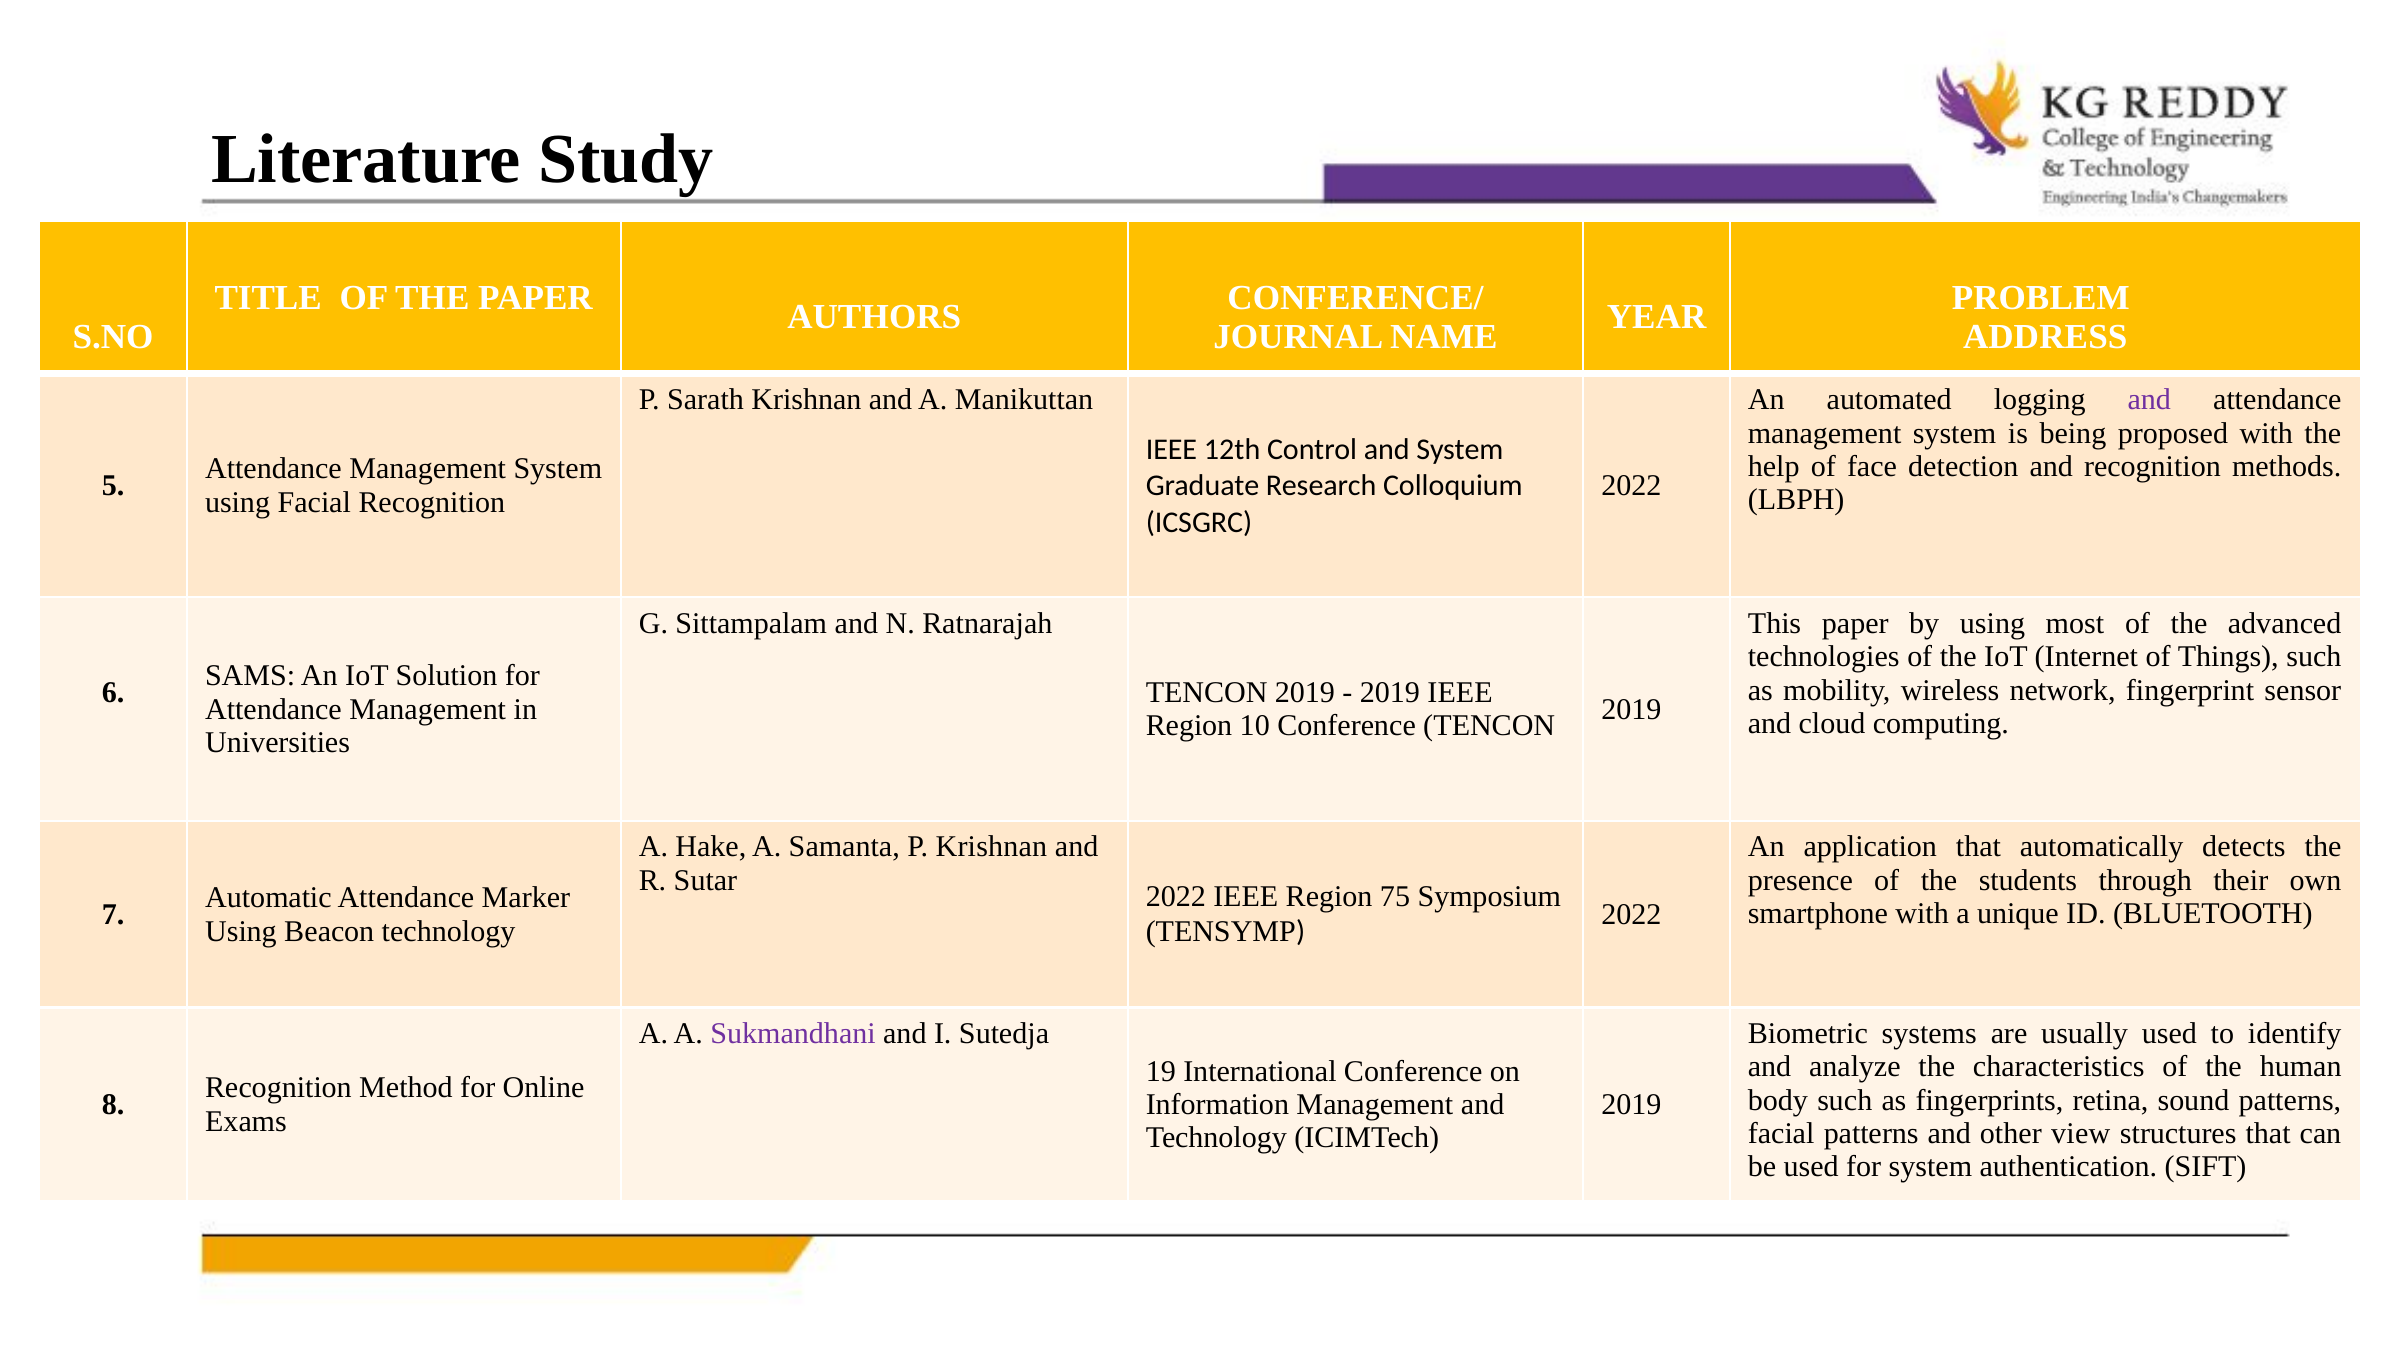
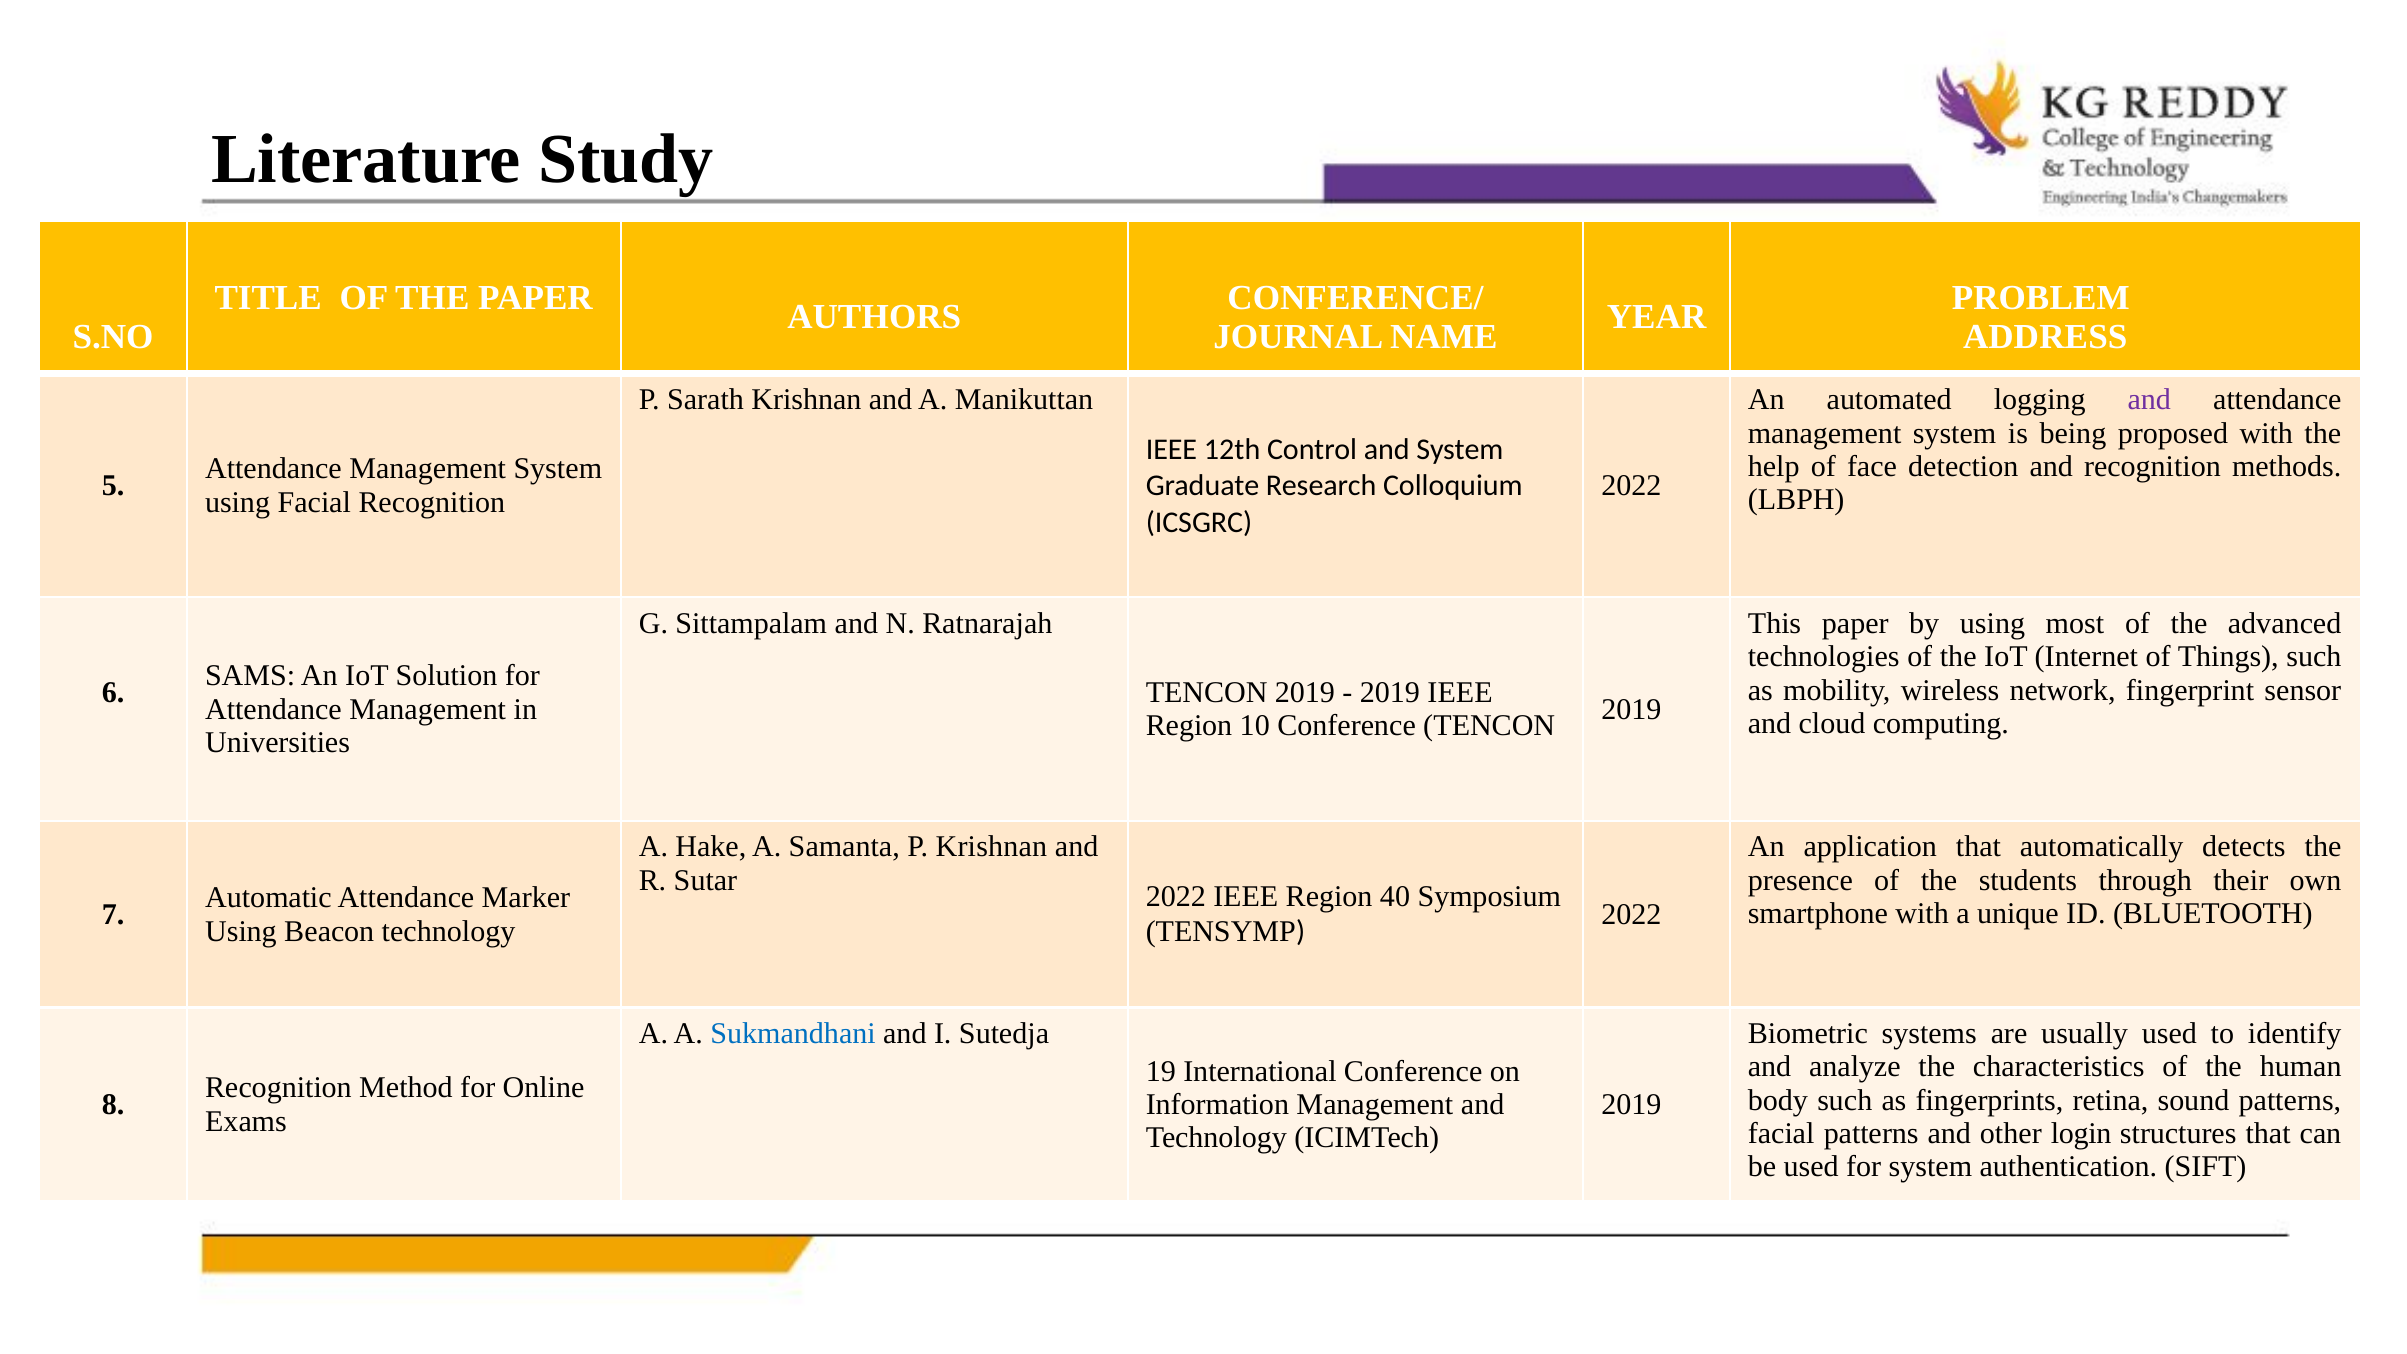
75: 75 -> 40
Sukmandhani colour: purple -> blue
view: view -> login
